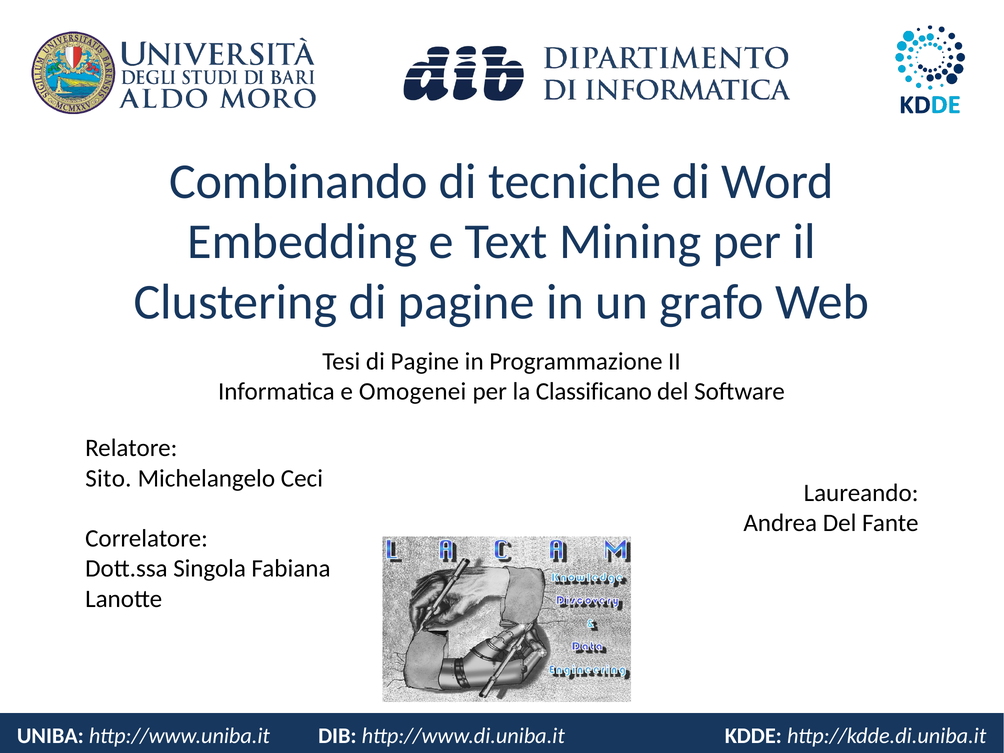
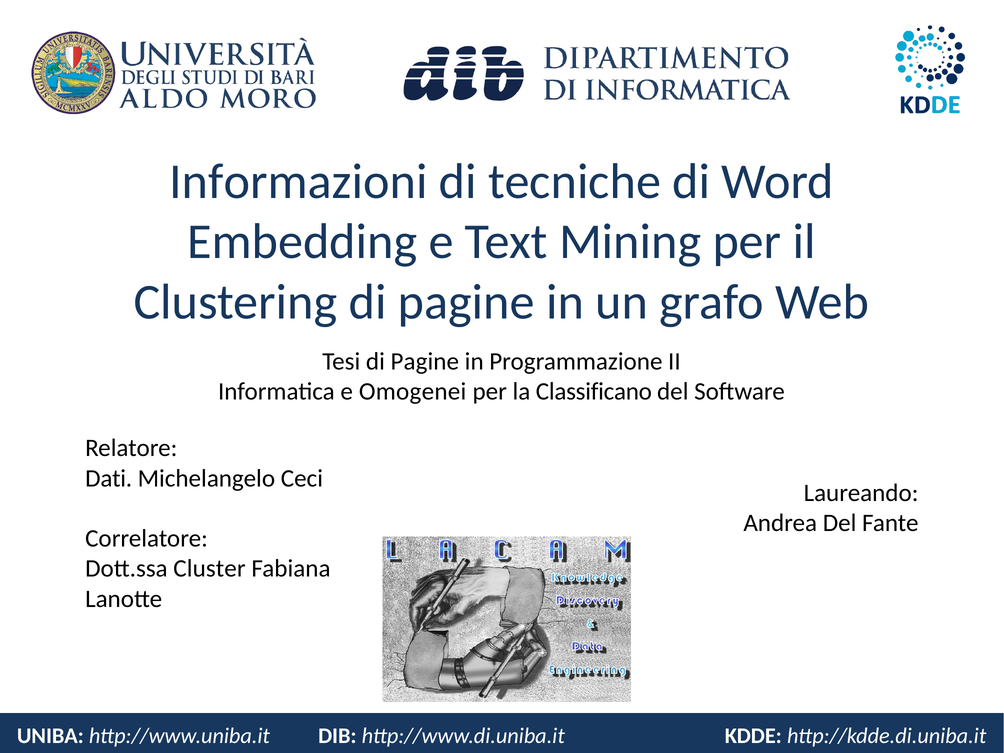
Combinando: Combinando -> Informazioni
Sito: Sito -> Dati
Singola: Singola -> Cluster
